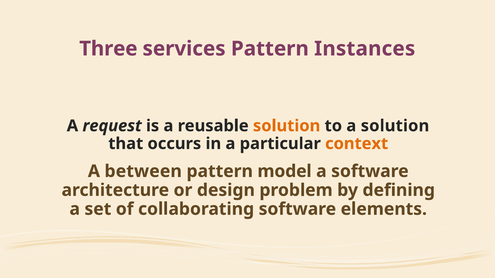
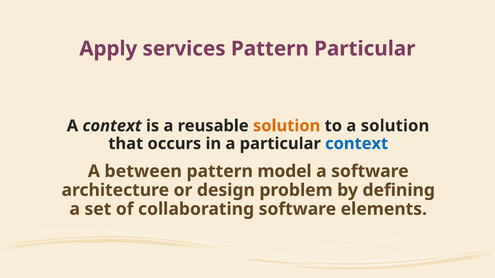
Three: Three -> Apply
Pattern Instances: Instances -> Particular
A request: request -> context
context at (357, 144) colour: orange -> blue
